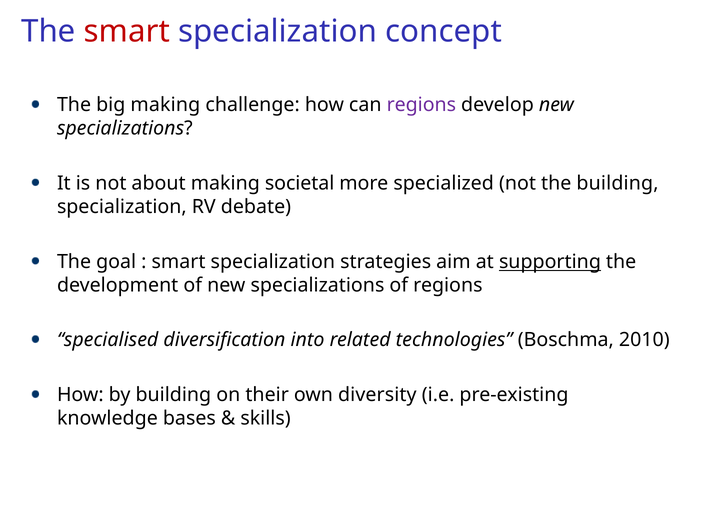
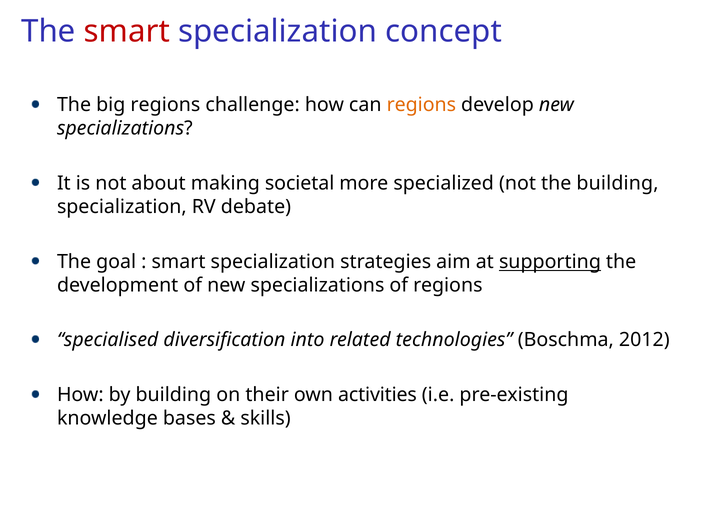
big making: making -> regions
regions at (421, 105) colour: purple -> orange
2010: 2010 -> 2012
diversity: diversity -> activities
